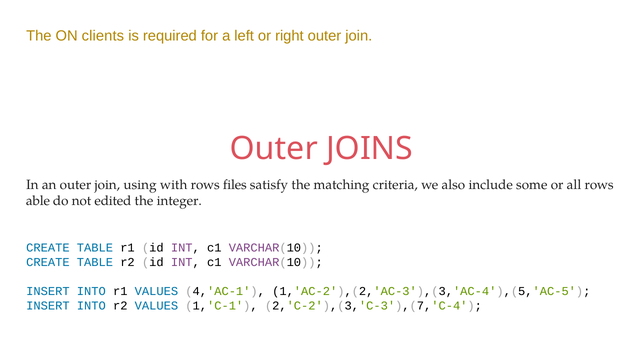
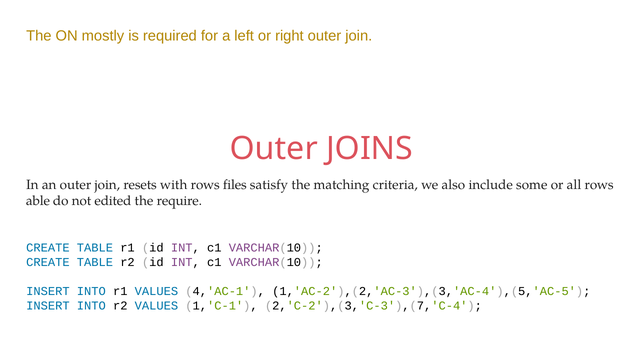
clients: clients -> mostly
using: using -> resets
integer: integer -> require
